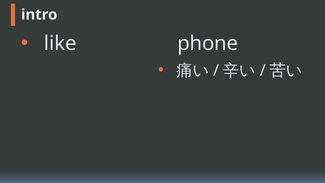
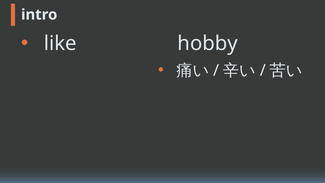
phone: phone -> hobby
